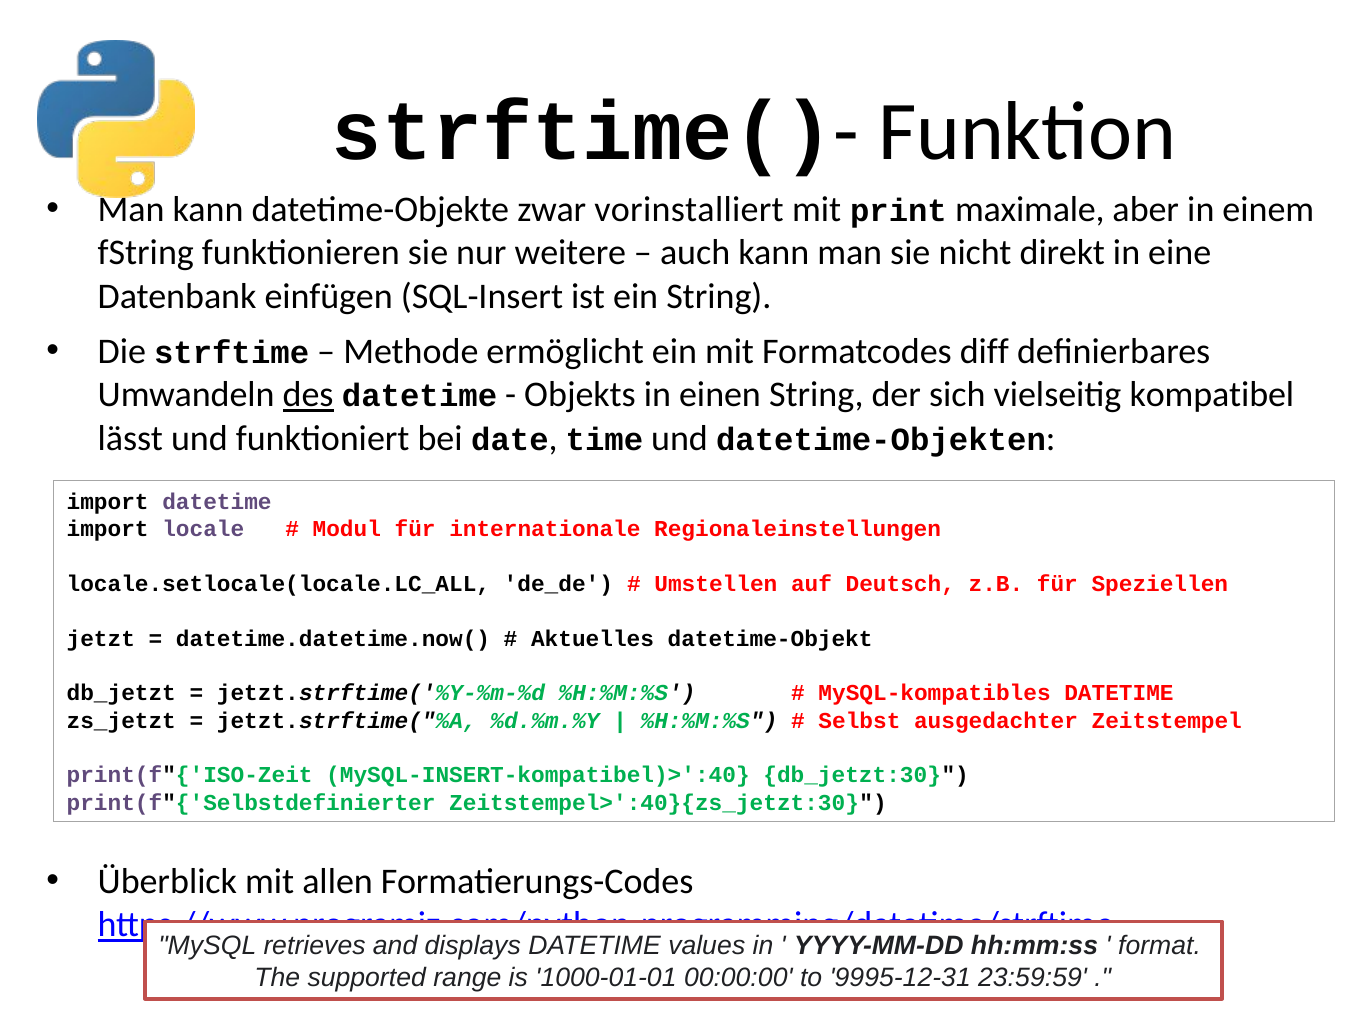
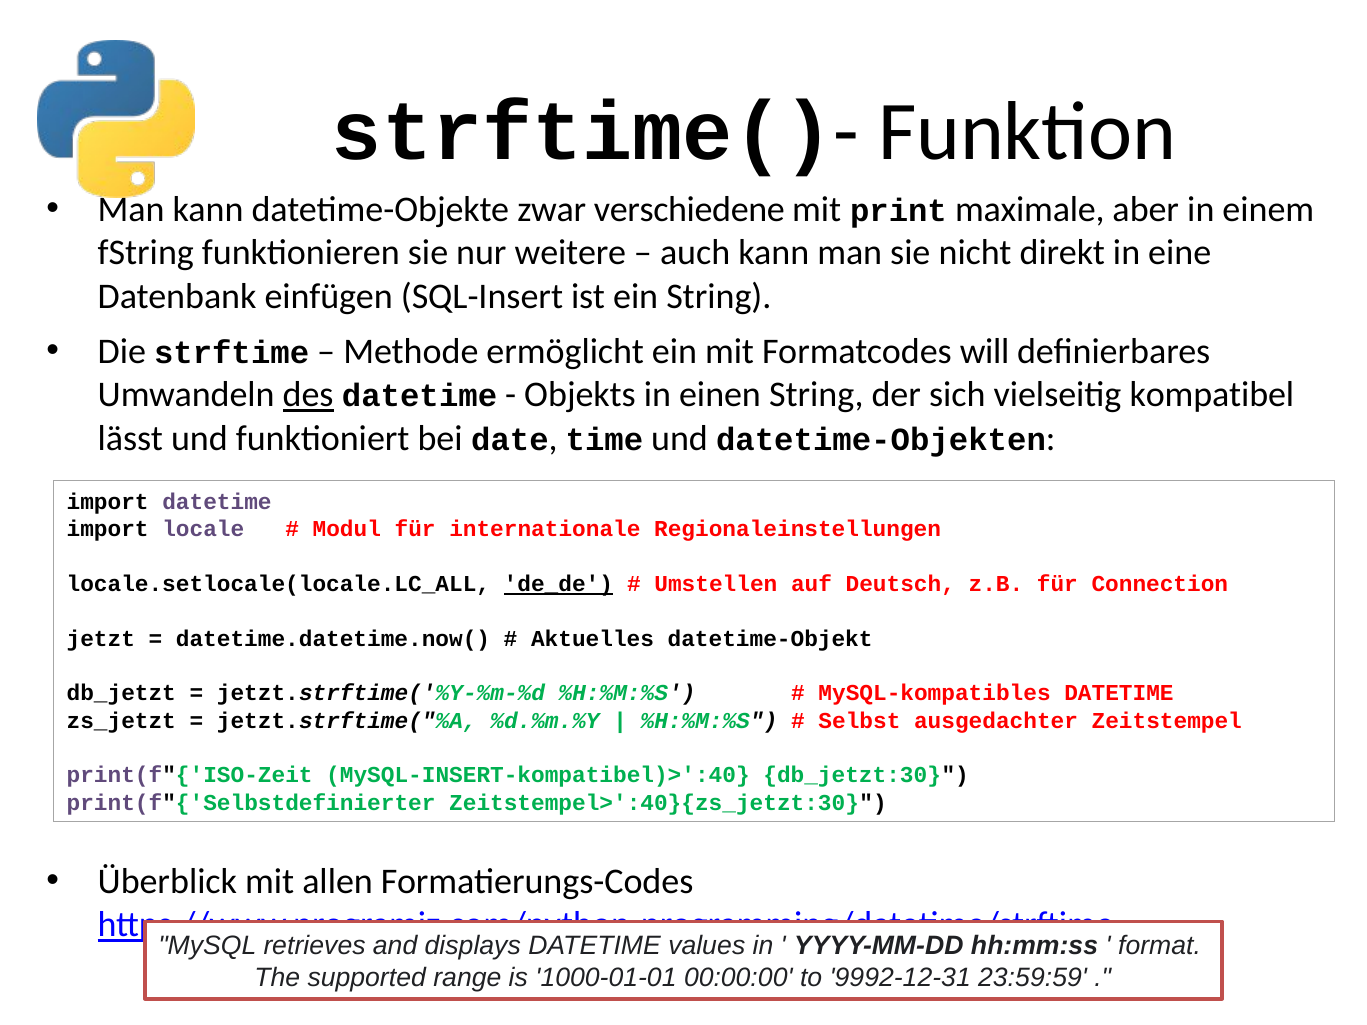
vorinstalliert: vorinstalliert -> verschiedene
diff: diff -> will
de_de underline: none -> present
Speziellen: Speziellen -> Connection
9995-12-31: 9995-12-31 -> 9992-12-31
